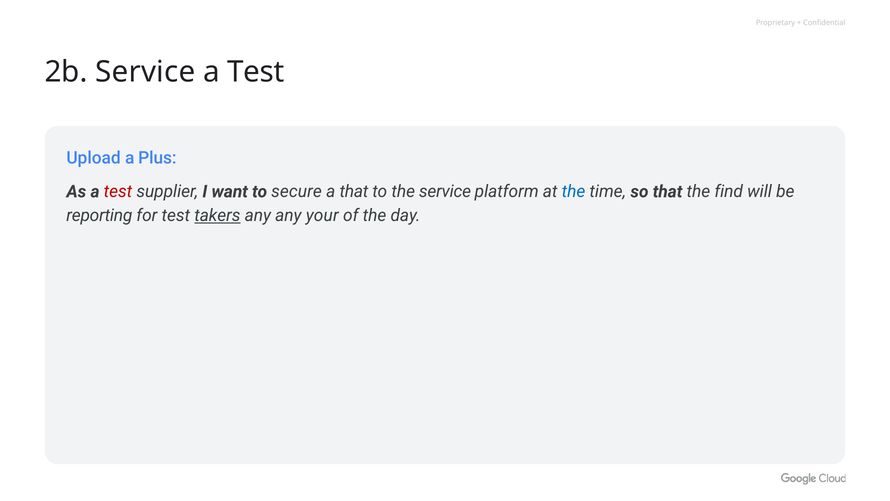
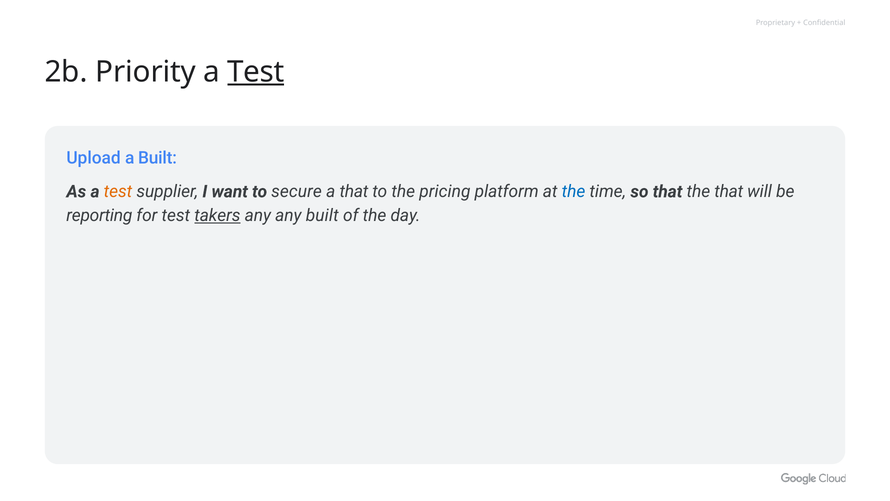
2b Service: Service -> Priority
Test at (256, 72) underline: none -> present
a Plus: Plus -> Built
test at (118, 191) colour: red -> orange
the service: service -> pricing
the find: find -> that
any your: your -> built
